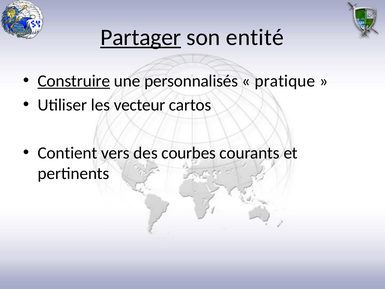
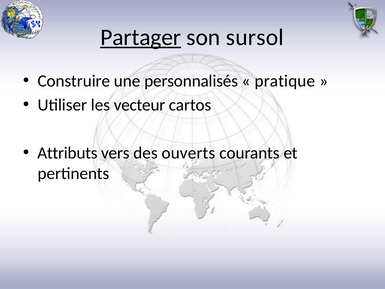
entité: entité -> sursol
Construire underline: present -> none
Contient: Contient -> Attributs
courbes: courbes -> ouverts
